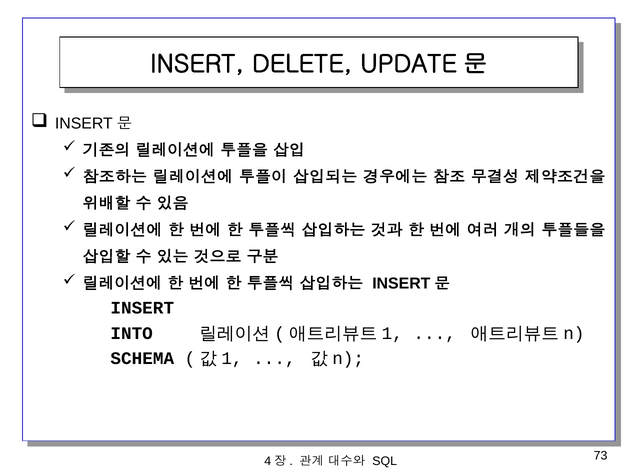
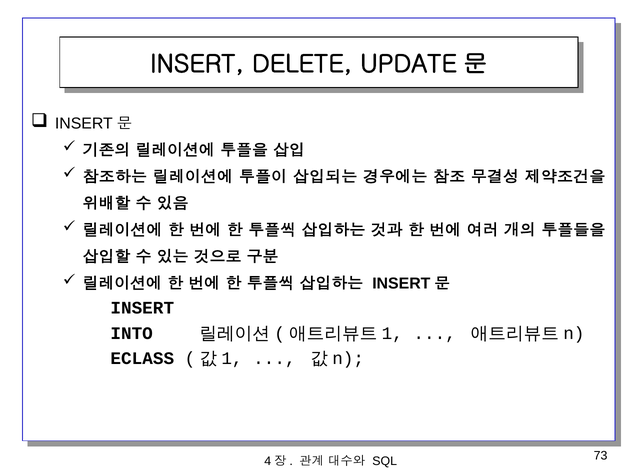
SCHEMA: SCHEMA -> ECLASS
